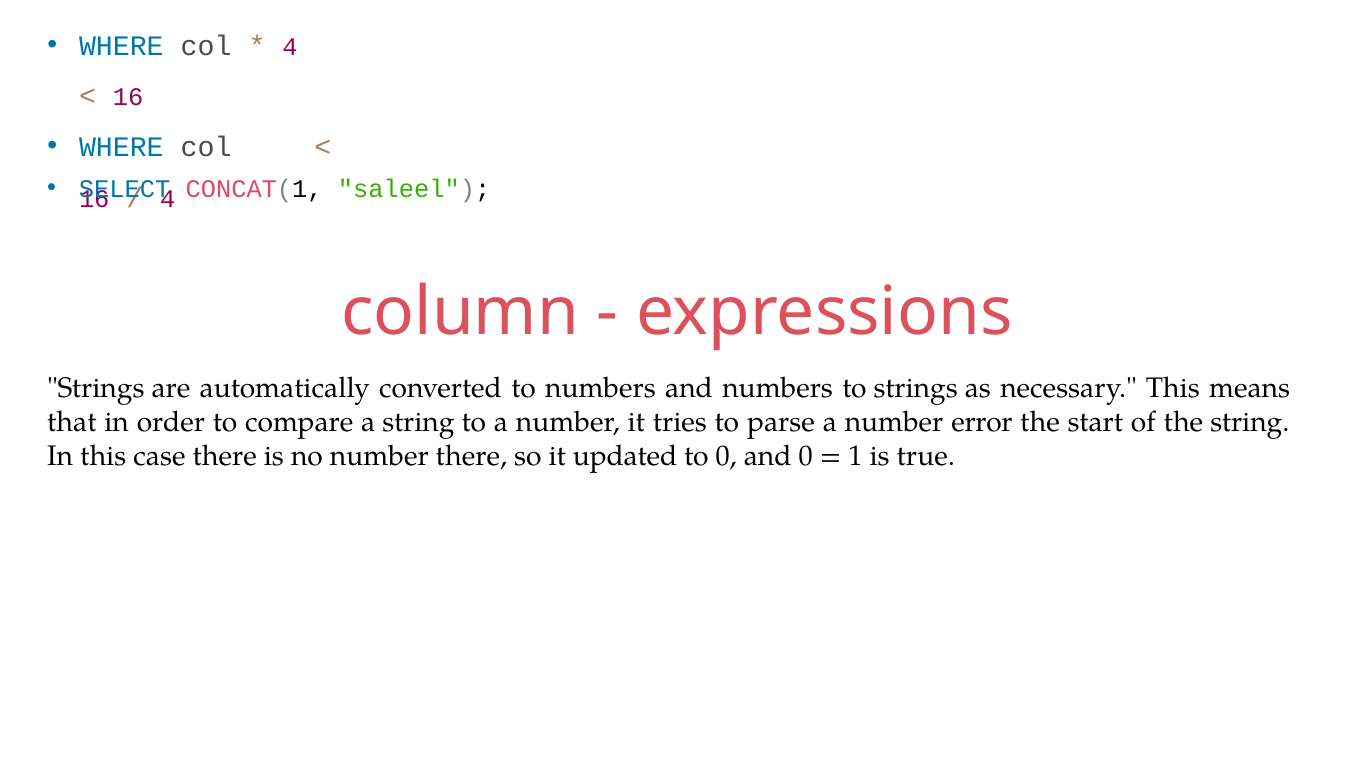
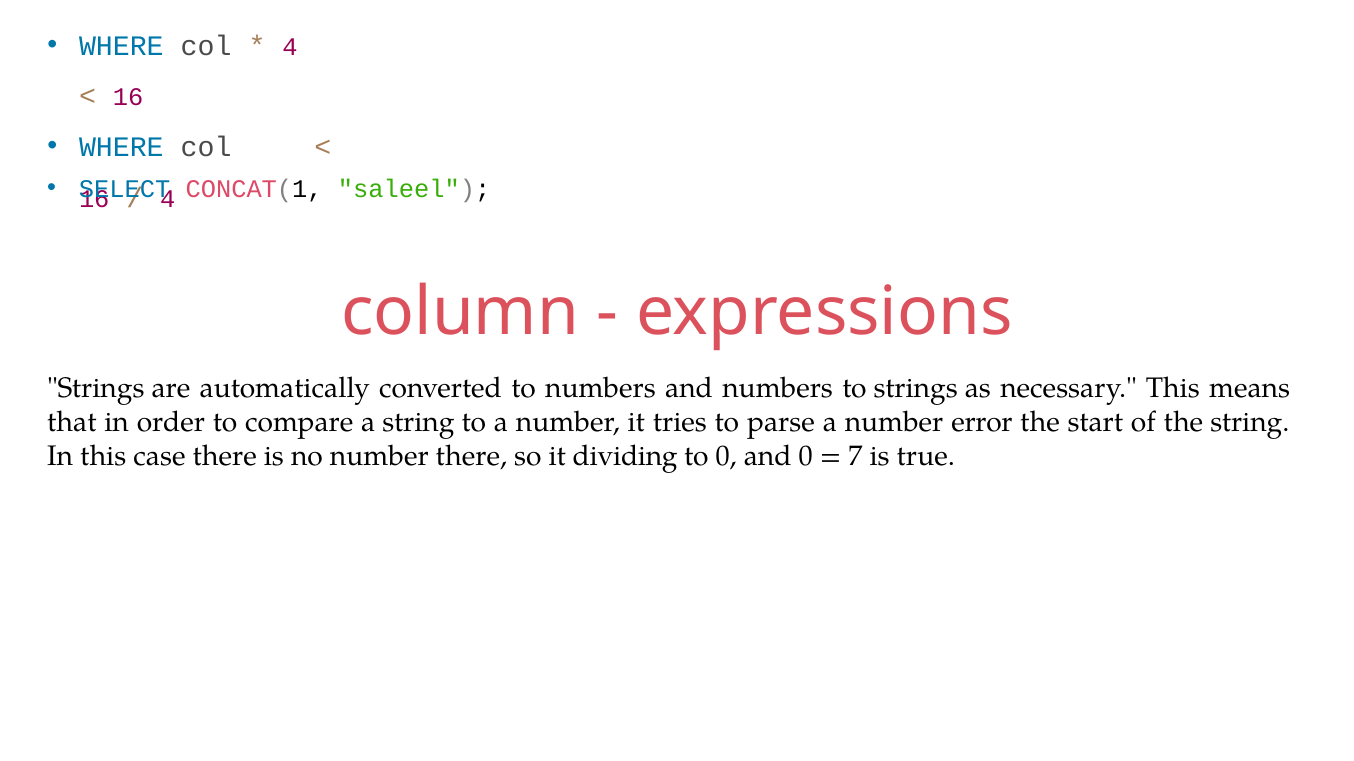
updated: updated -> dividing
1: 1 -> 7
